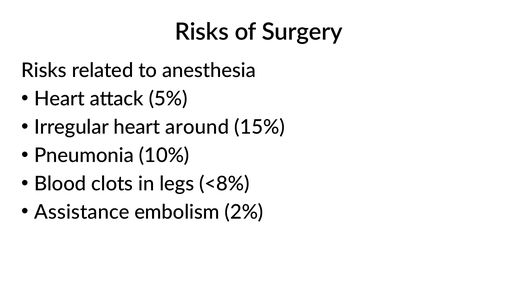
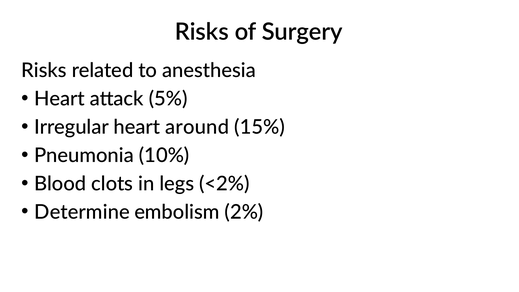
<8%: <8% -> <2%
Assistance: Assistance -> Determine
